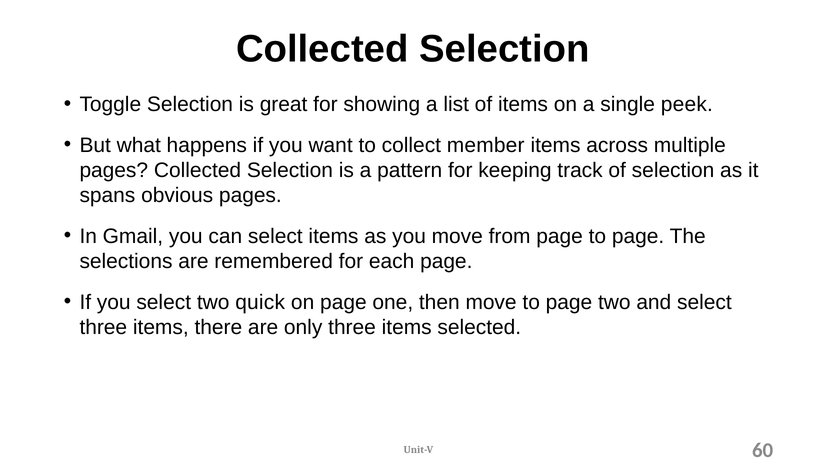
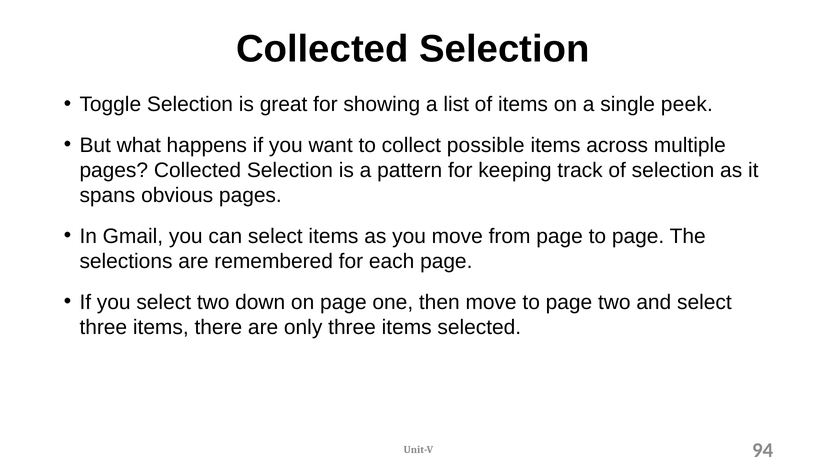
member: member -> possible
quick: quick -> down
60: 60 -> 94
